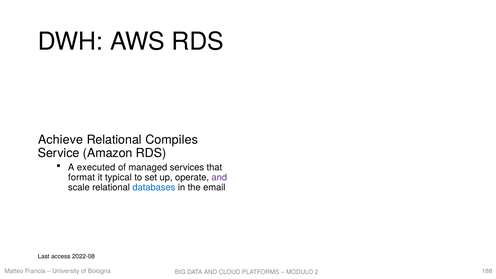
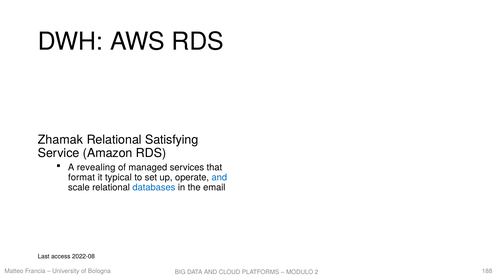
Achieve: Achieve -> Zhamak
Compiles: Compiles -> Satisfying
executed: executed -> revealing
and at (219, 177) colour: purple -> blue
